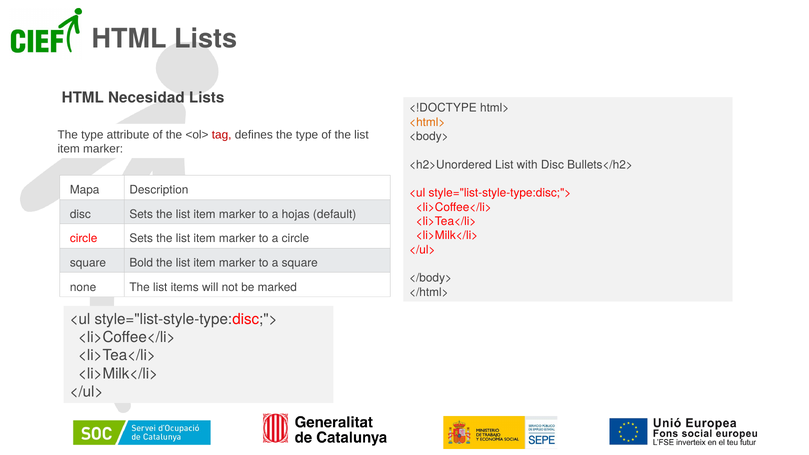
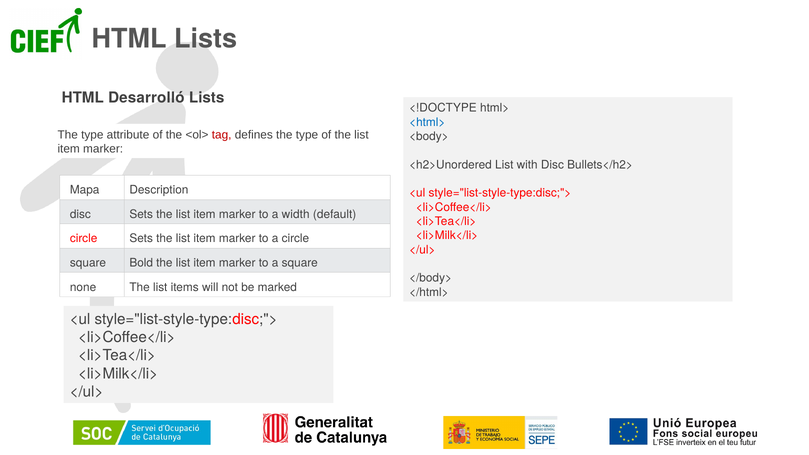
Necesidad: Necesidad -> Desarrolló
<html> colour: orange -> blue
hojas: hojas -> width
